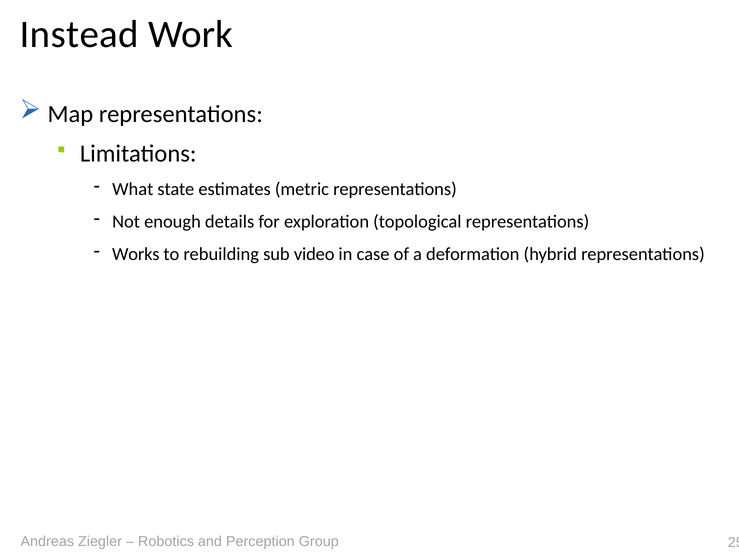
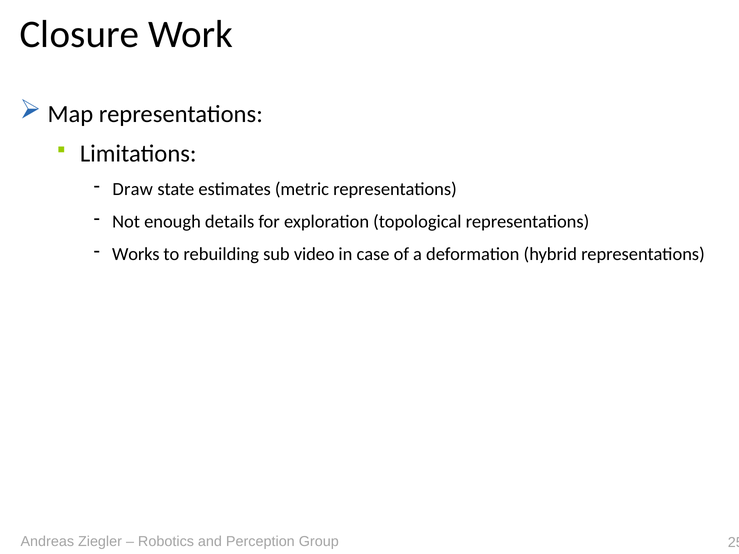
Instead: Instead -> Closure
What: What -> Draw
